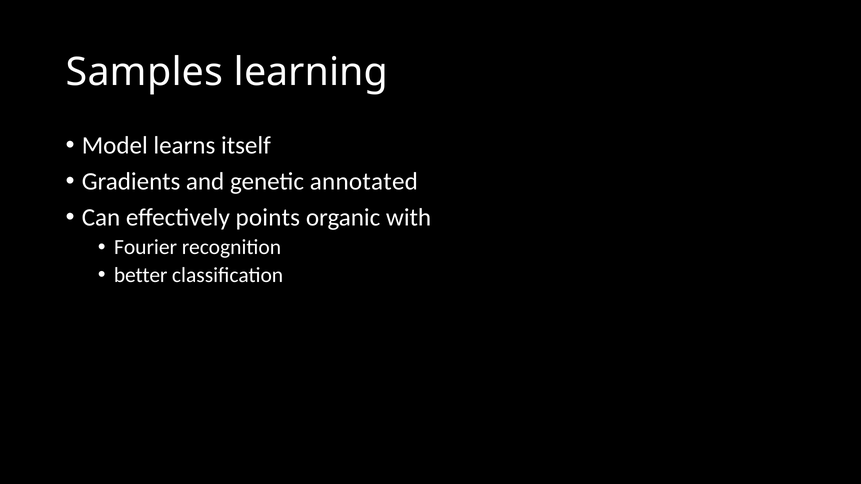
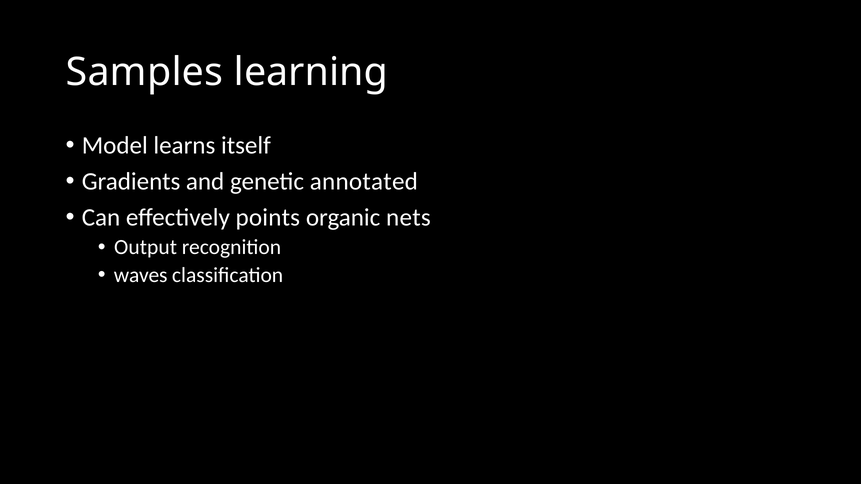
with: with -> nets
Fourier: Fourier -> Output
better: better -> waves
